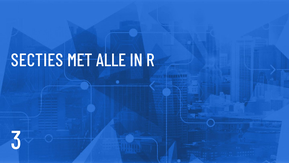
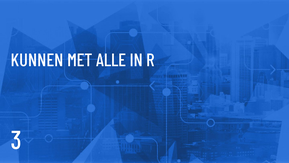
SECTIES: SECTIES -> KUNNEN
